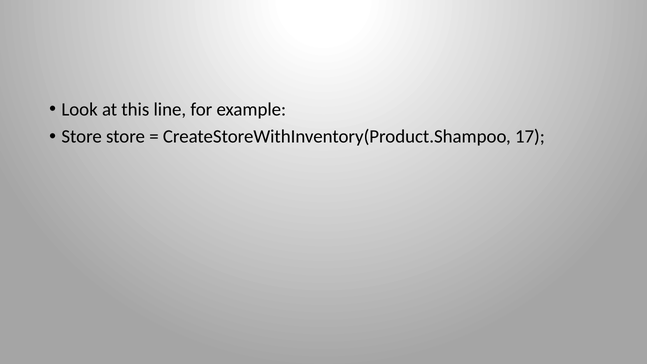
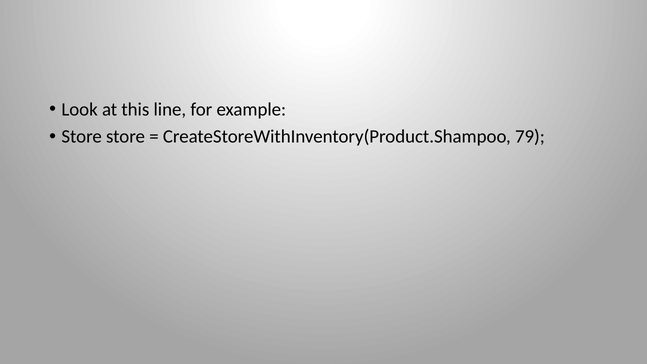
17: 17 -> 79
